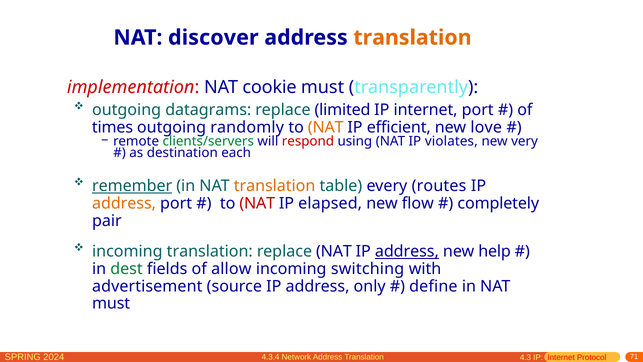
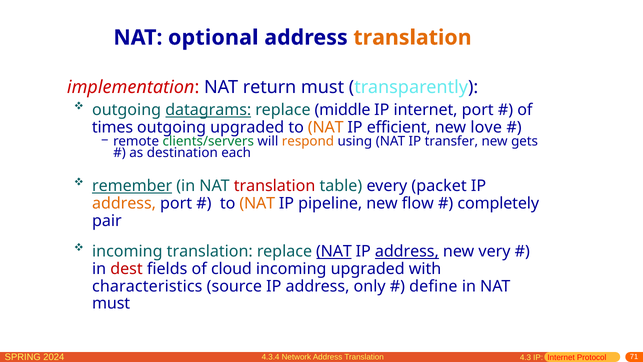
discover: discover -> optional
cookie: cookie -> return
datagrams underline: none -> present
limited: limited -> middle
outgoing randomly: randomly -> upgraded
respond colour: red -> orange
violates: violates -> transfer
very: very -> gets
translation at (275, 186) colour: orange -> red
routes: routes -> packet
NAT at (257, 203) colour: red -> orange
elapsed: elapsed -> pipeline
NAT at (334, 251) underline: none -> present
help: help -> very
dest colour: green -> red
allow: allow -> cloud
incoming switching: switching -> upgraded
advertisement: advertisement -> characteristics
